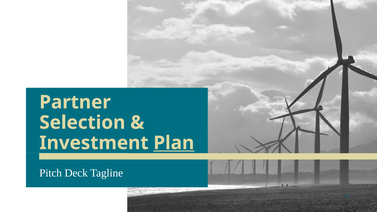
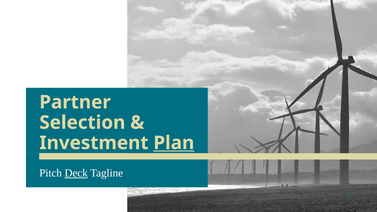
Deck underline: none -> present
